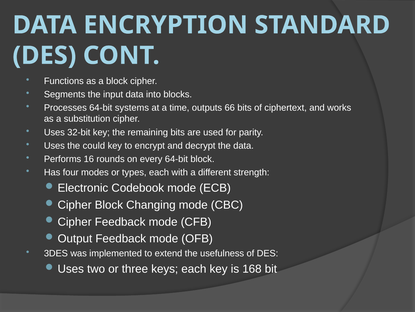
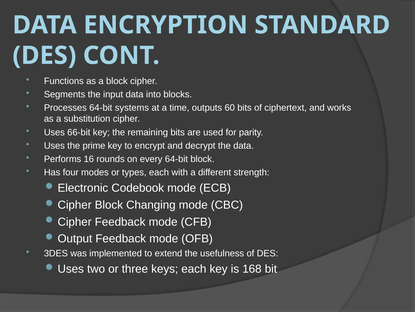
66: 66 -> 60
32-bit: 32-bit -> 66-bit
could: could -> prime
